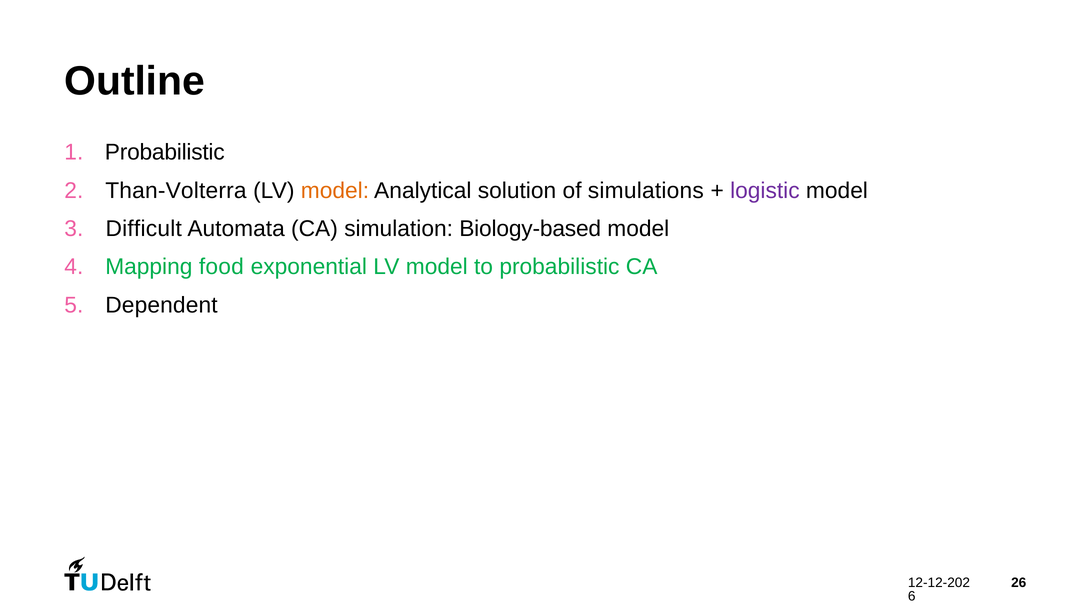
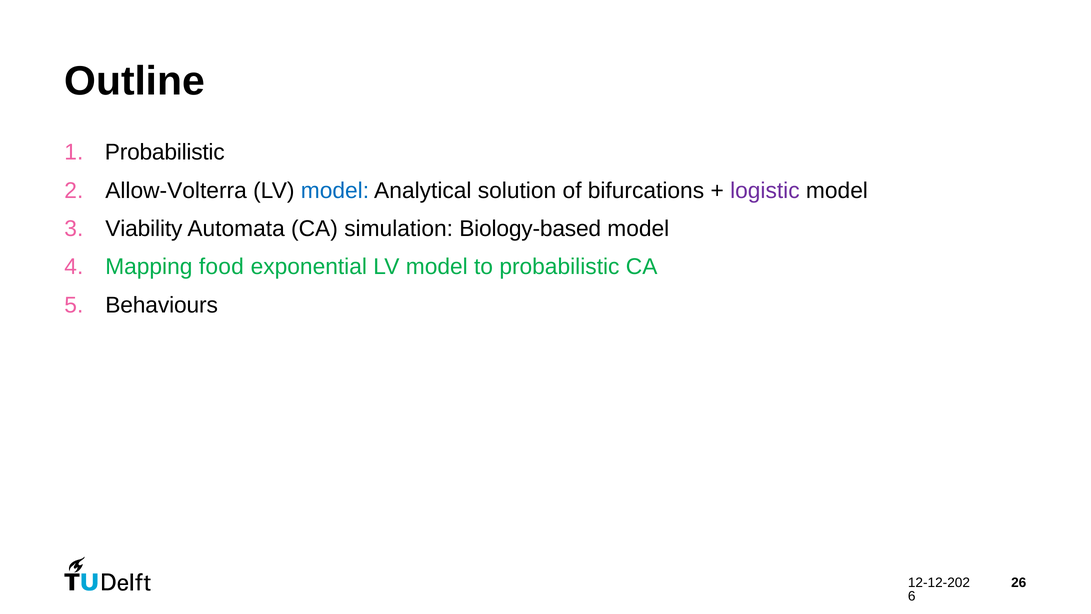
Than-Volterra: Than-Volterra -> Allow-Volterra
model at (335, 190) colour: orange -> blue
simulations: simulations -> bifurcations
Difficult: Difficult -> Viability
Dependent: Dependent -> Behaviours
